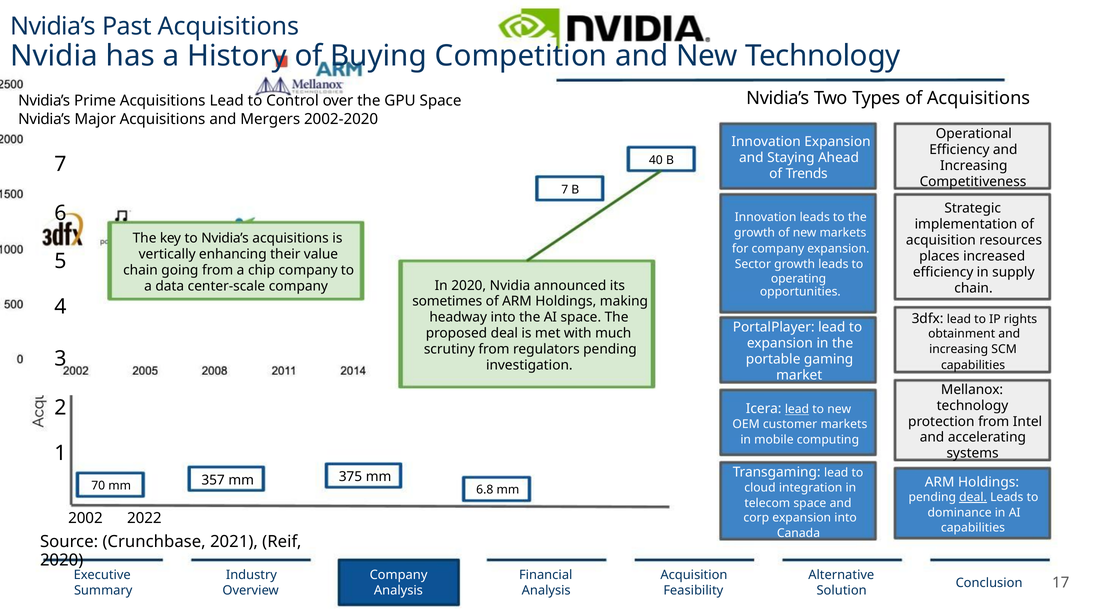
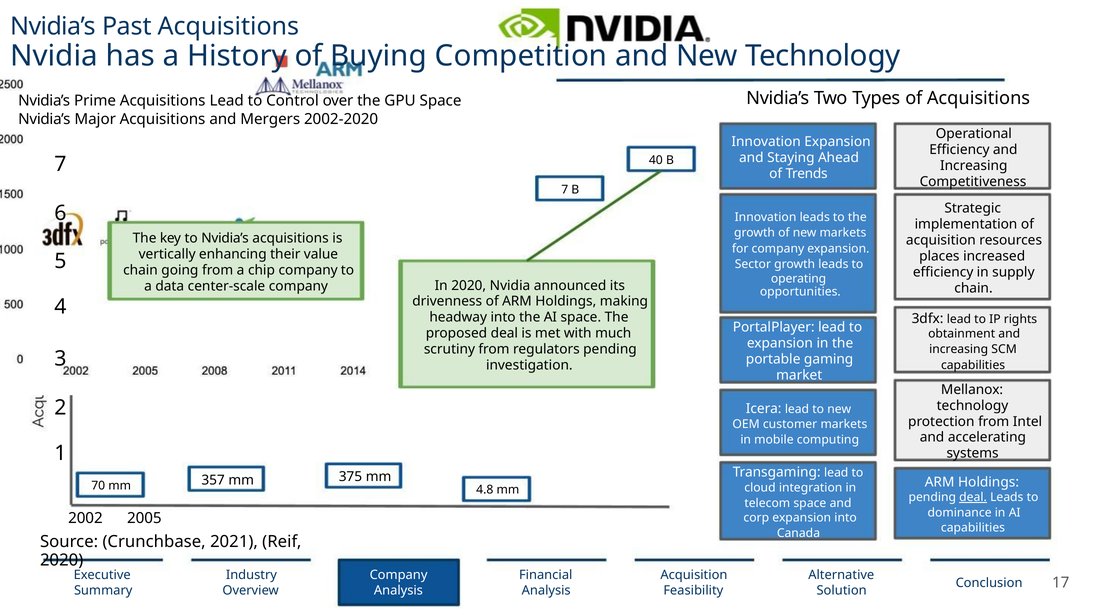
sometimes: sometimes -> drivenness
lead at (797, 409) underline: present -> none
6.8: 6.8 -> 4.8
2022: 2022 -> 2005
